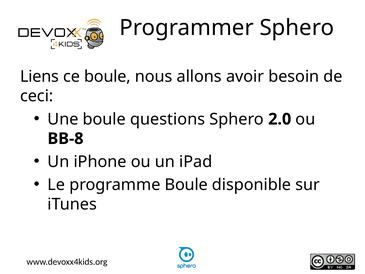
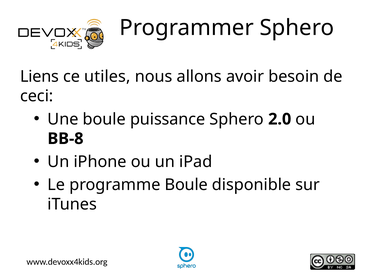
ce boule: boule -> utiles
questions: questions -> puissance
